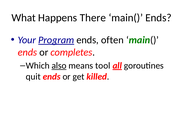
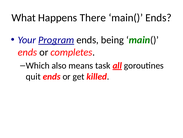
often: often -> being
also underline: present -> none
tool: tool -> task
